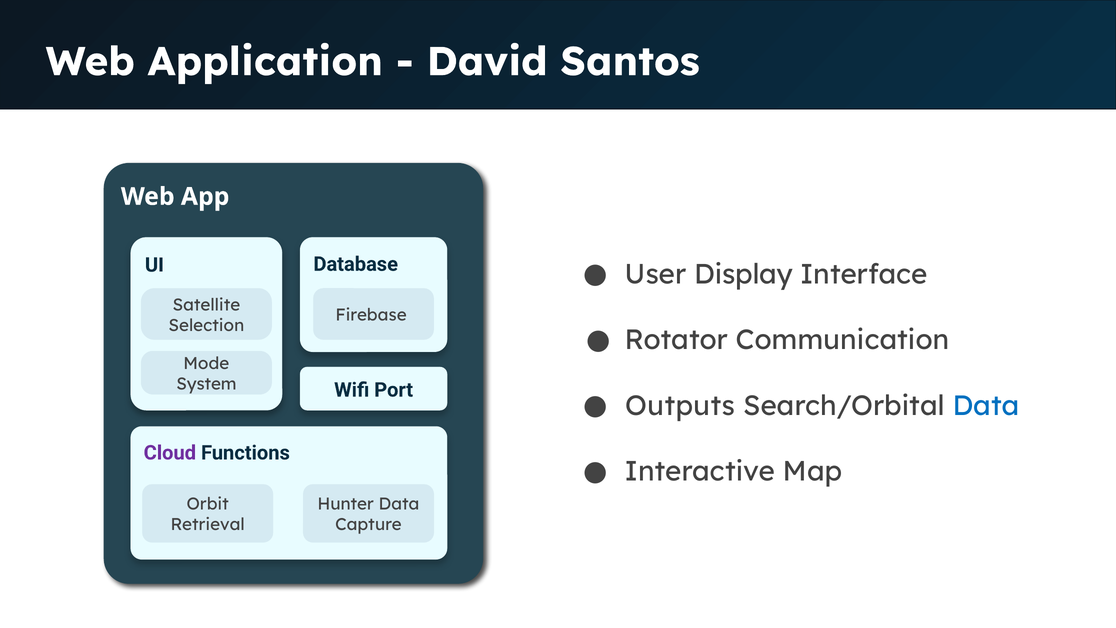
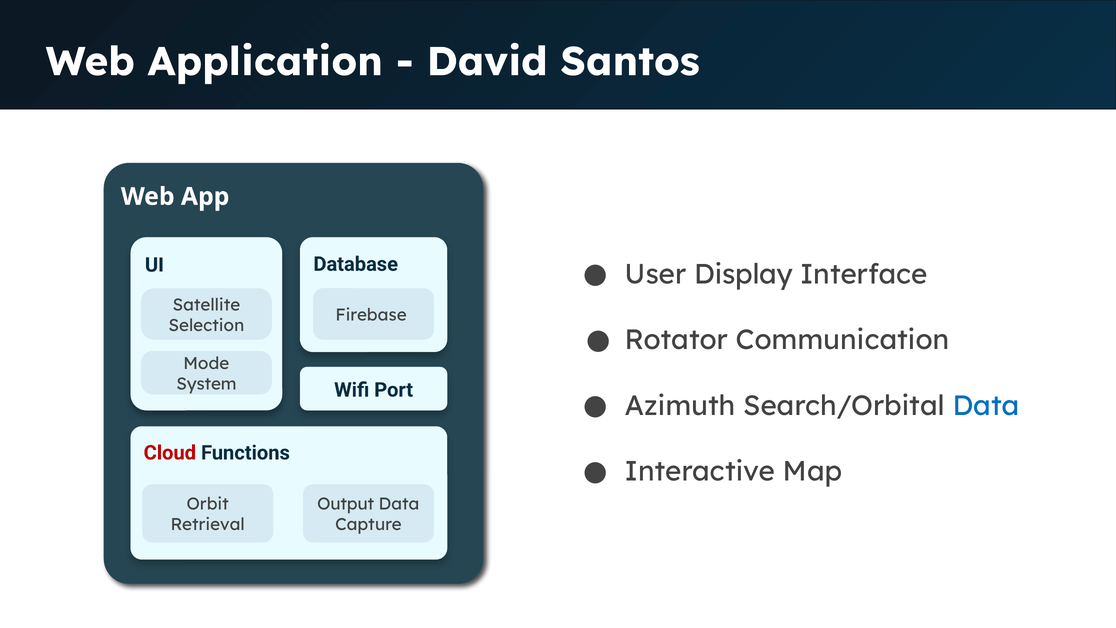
Outputs: Outputs -> Azimuth
Cloud colour: purple -> red
Hunter: Hunter -> Output
